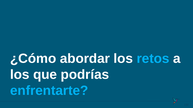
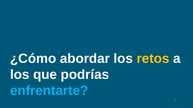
retos colour: light blue -> yellow
